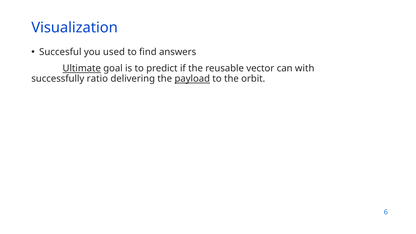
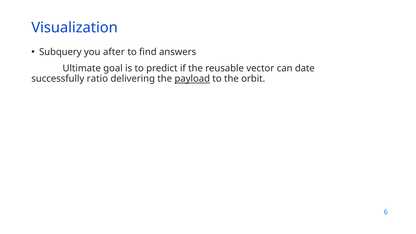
Succesful: Succesful -> Subquery
used: used -> after
Ultimate underline: present -> none
with: with -> date
